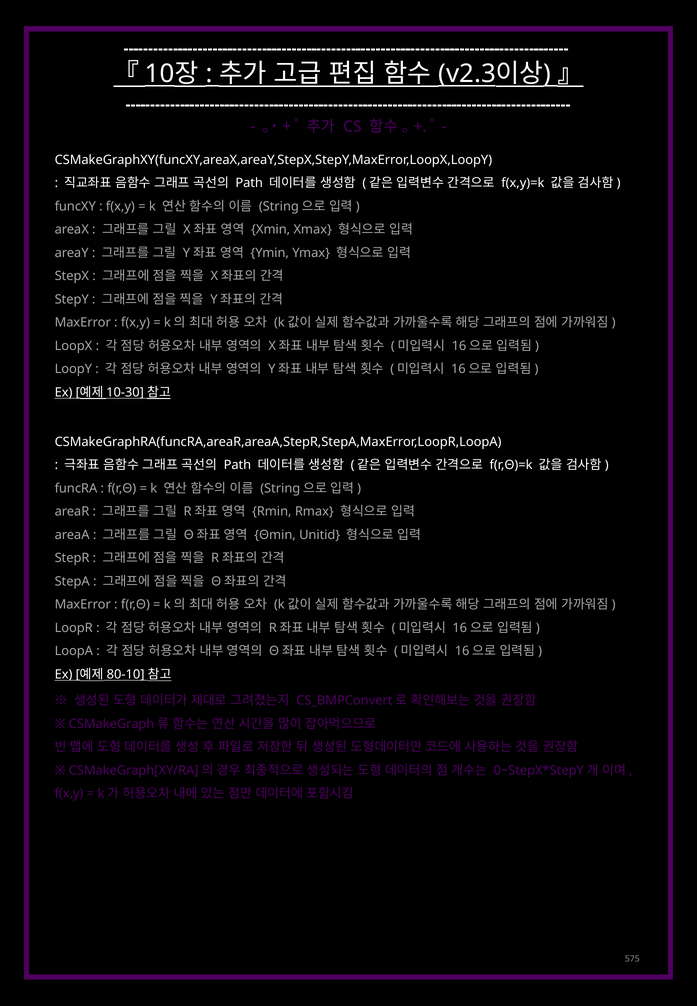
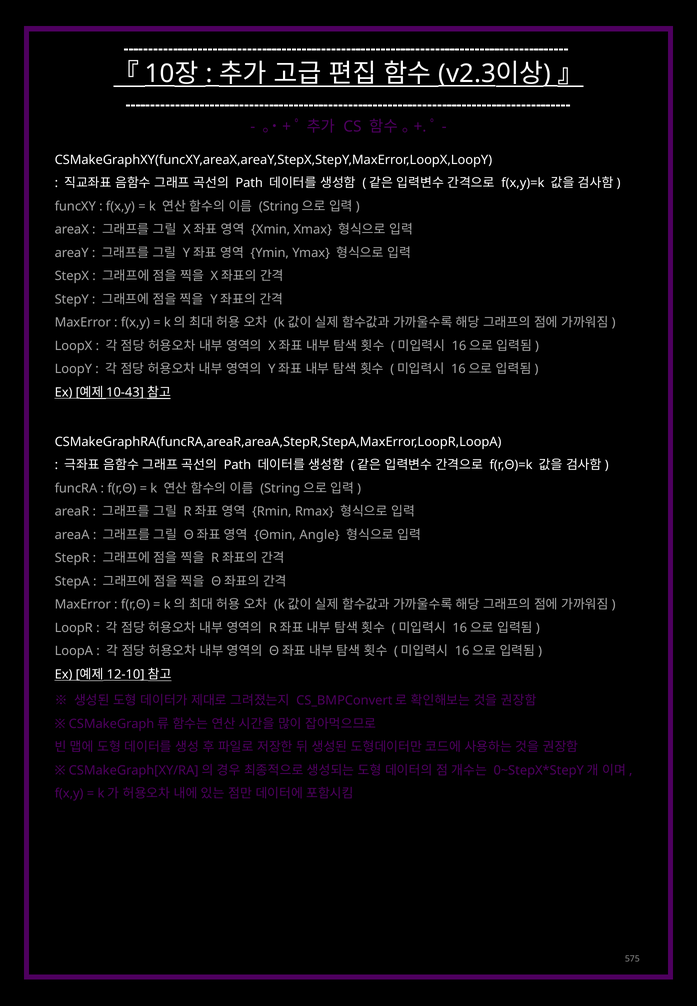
10-30: 10-30 -> 10-43
Unitid: Unitid -> Angle
80-10: 80-10 -> 12-10
